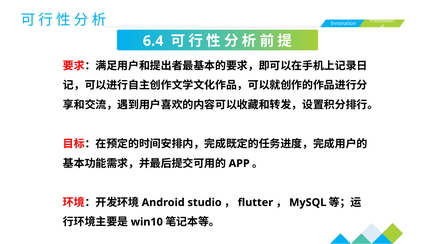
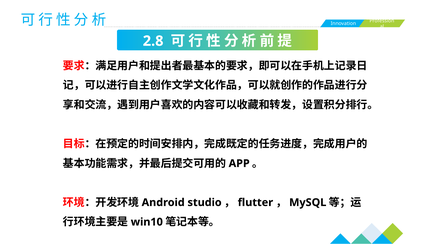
6.4: 6.4 -> 2.8
